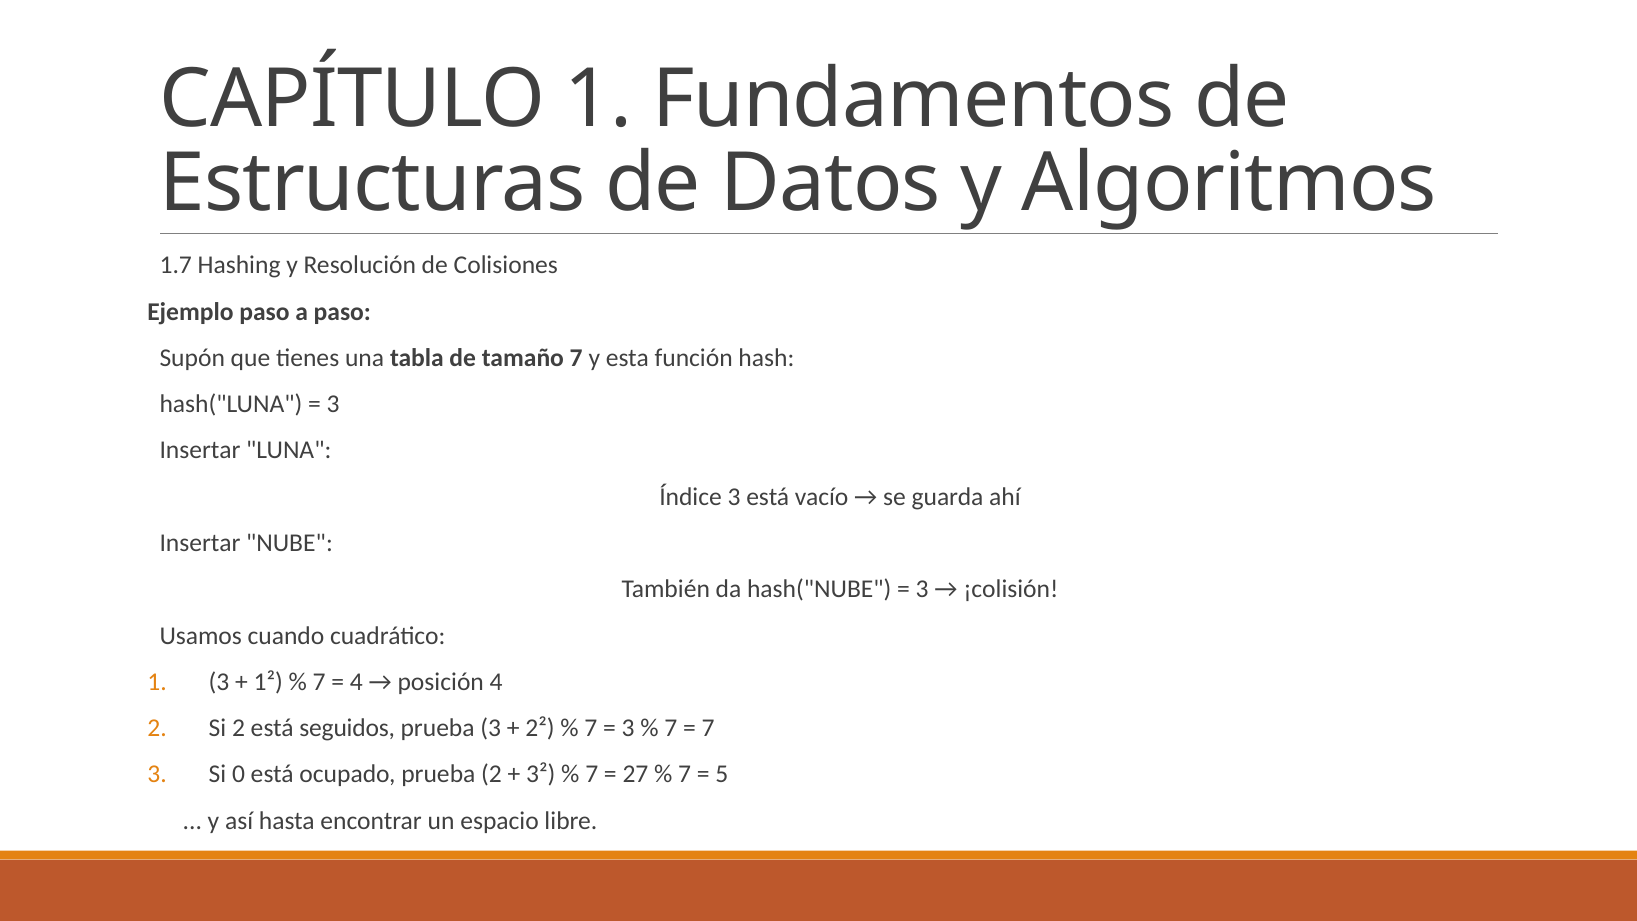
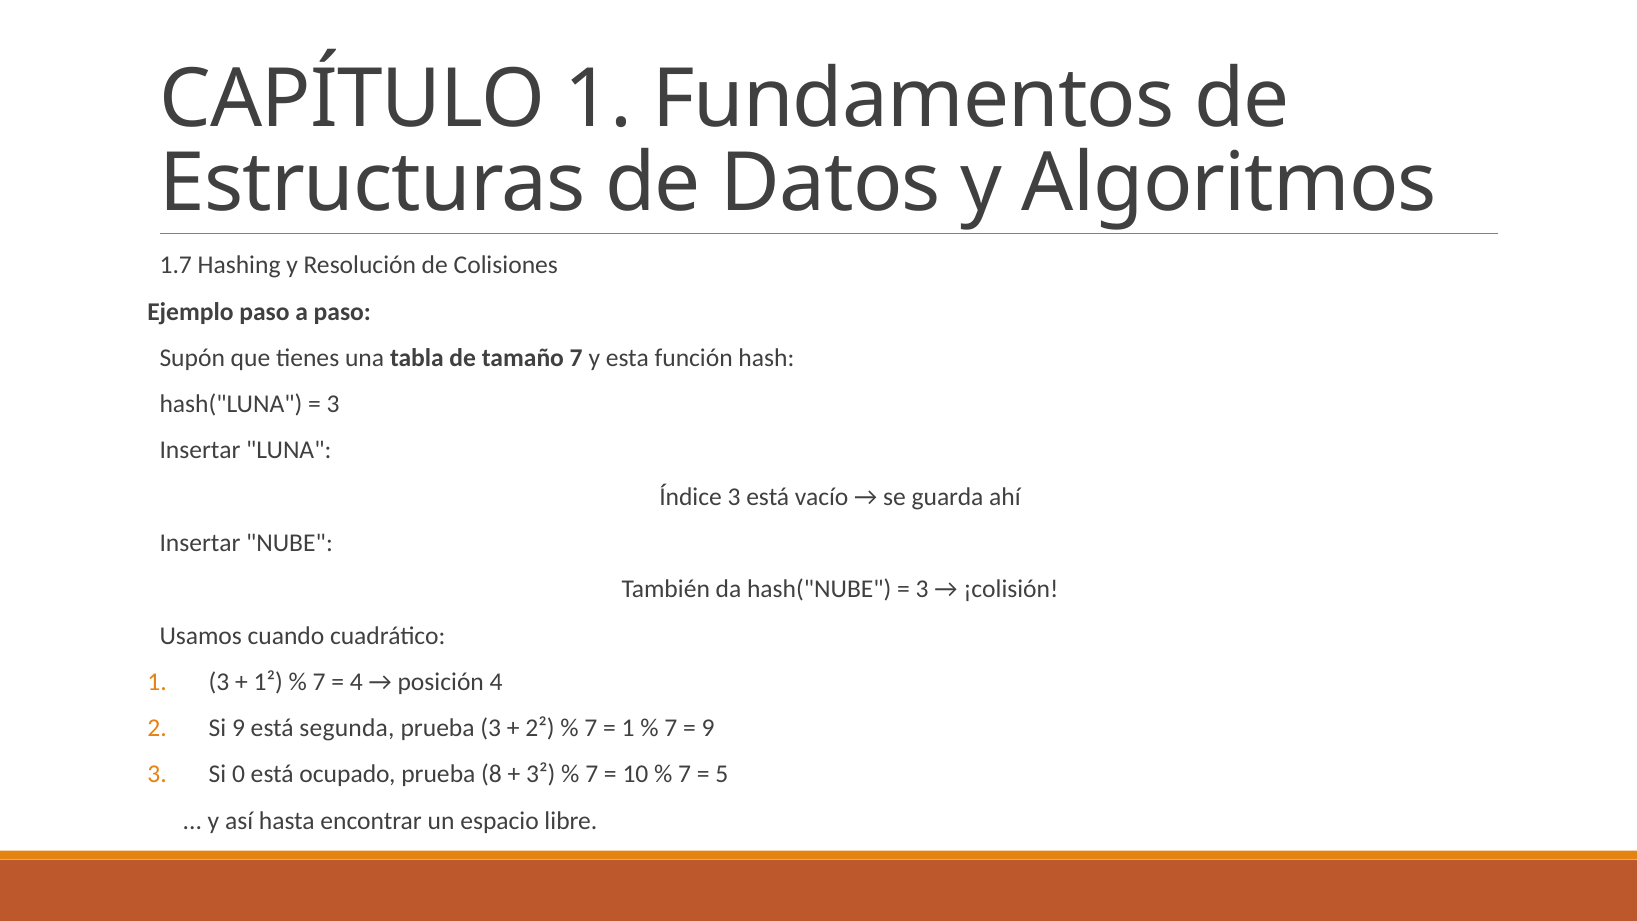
Si 2: 2 -> 9
seguidos: seguidos -> segunda
3 at (628, 728): 3 -> 1
7 at (708, 728): 7 -> 9
prueba 2: 2 -> 8
27: 27 -> 10
